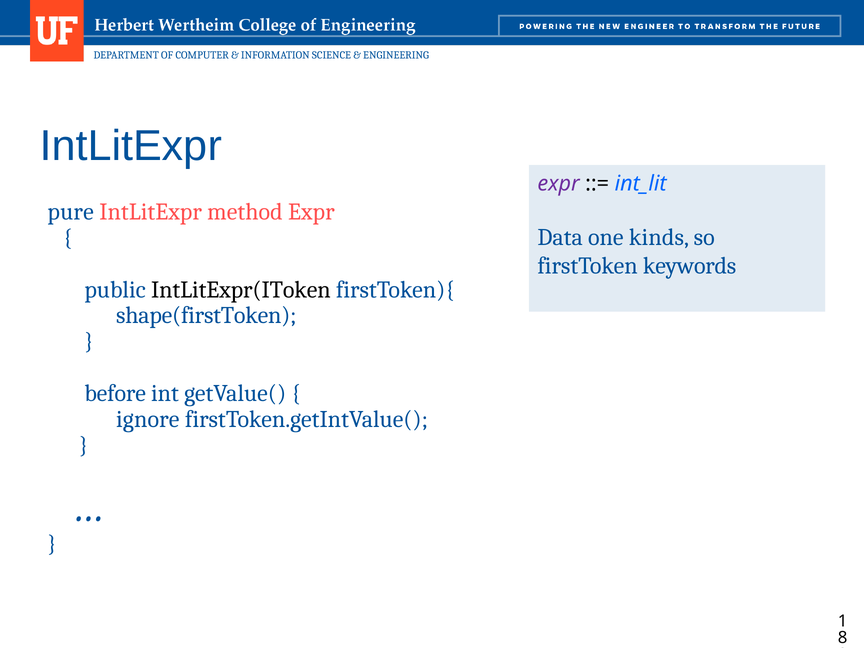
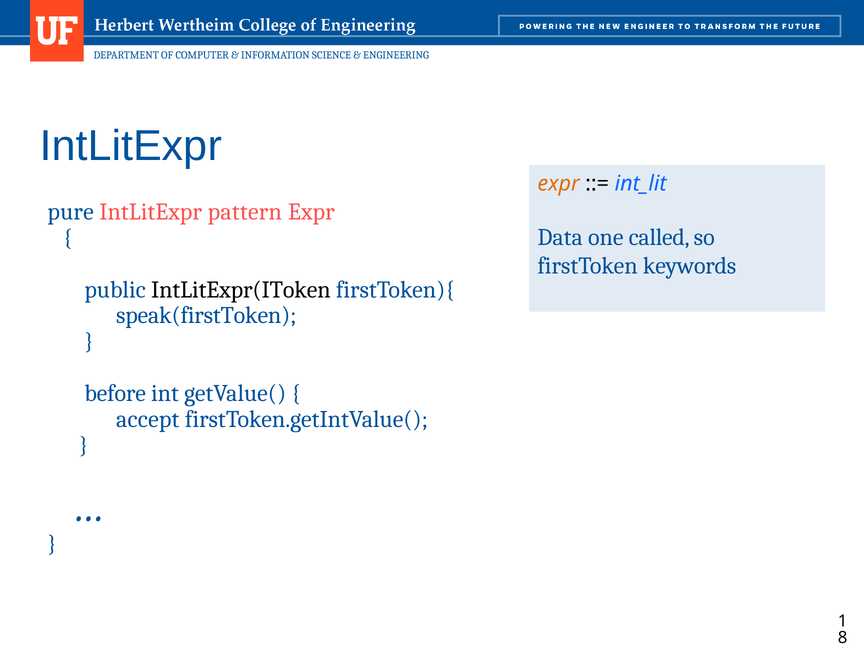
expr at (559, 184) colour: purple -> orange
method: method -> pattern
kinds: kinds -> called
shape(firstToken: shape(firstToken -> speak(firstToken
ignore: ignore -> accept
